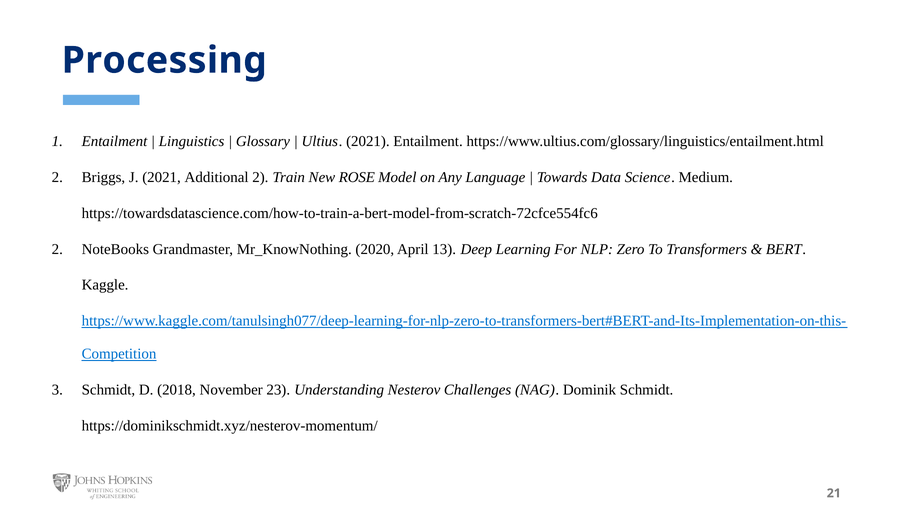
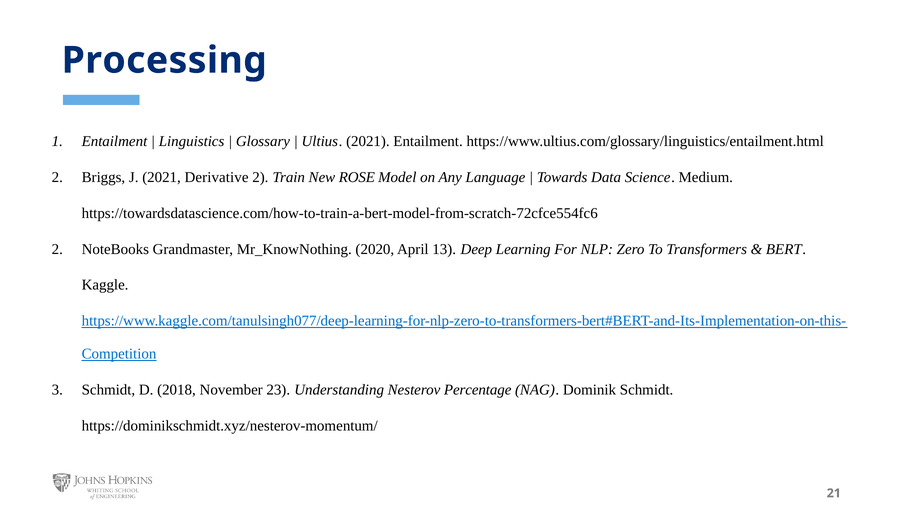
Additional: Additional -> Derivative
Challenges: Challenges -> Percentage
